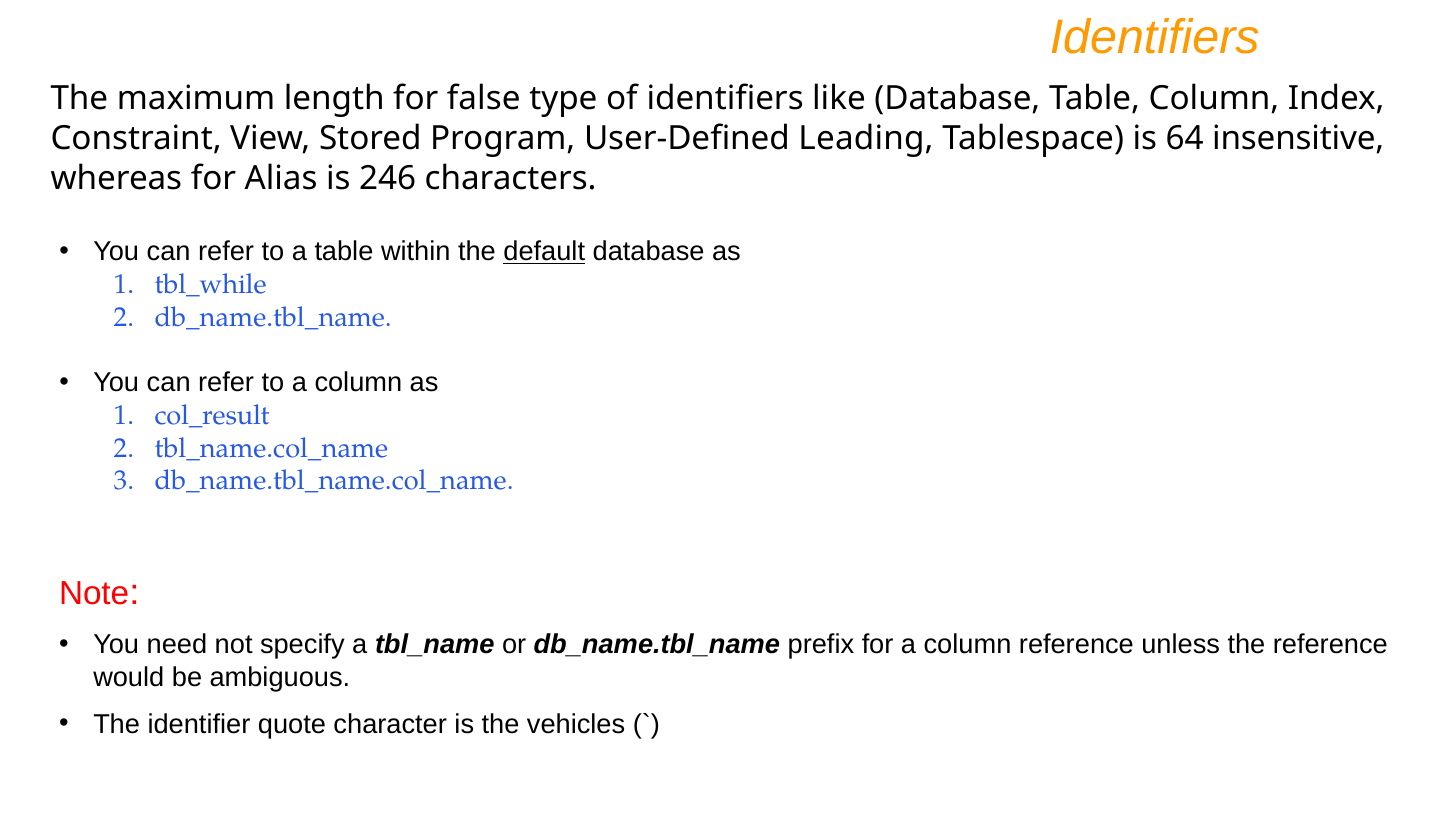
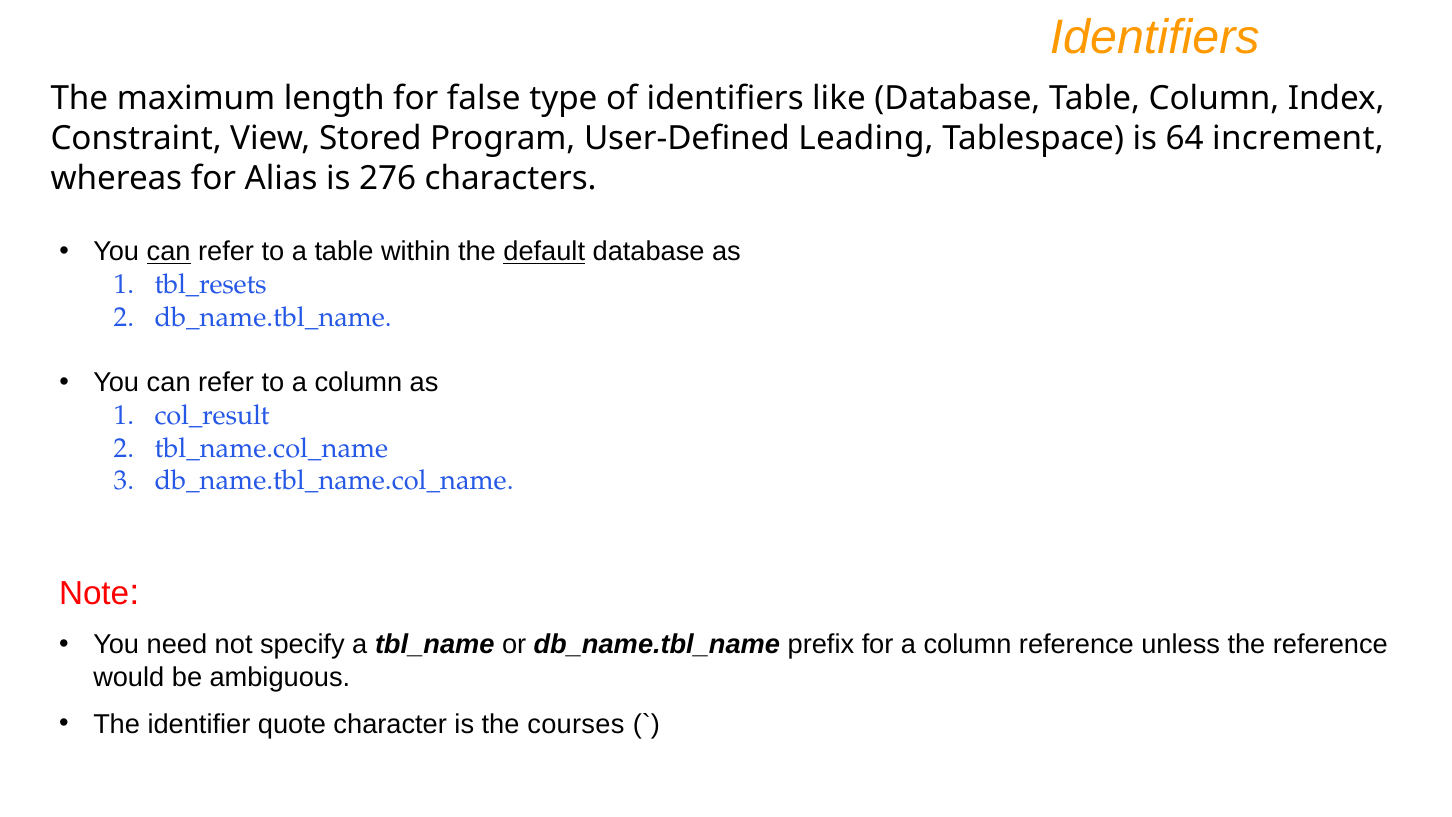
insensitive: insensitive -> increment
246: 246 -> 276
can at (169, 252) underline: none -> present
tbl_while: tbl_while -> tbl_resets
vehicles: vehicles -> courses
